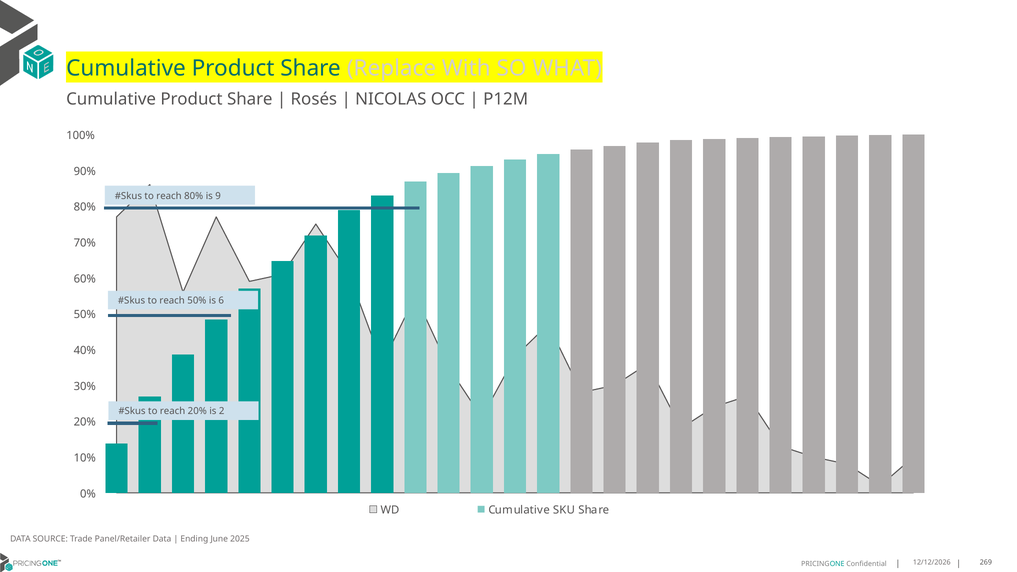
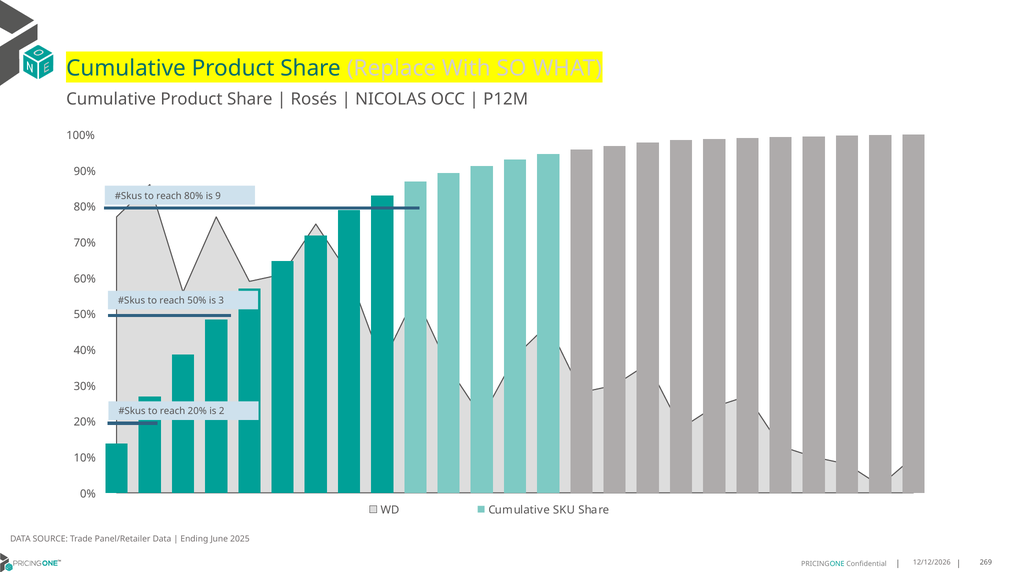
6: 6 -> 3
